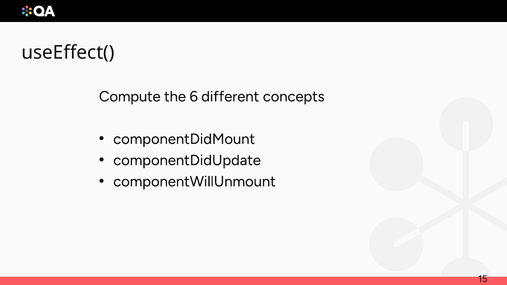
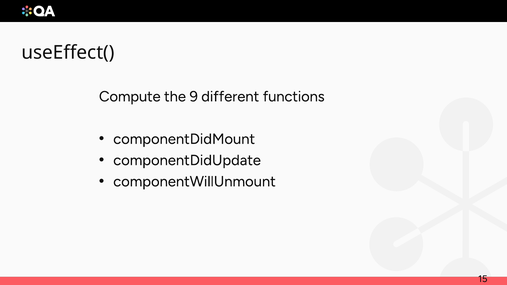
6: 6 -> 9
concepts: concepts -> functions
